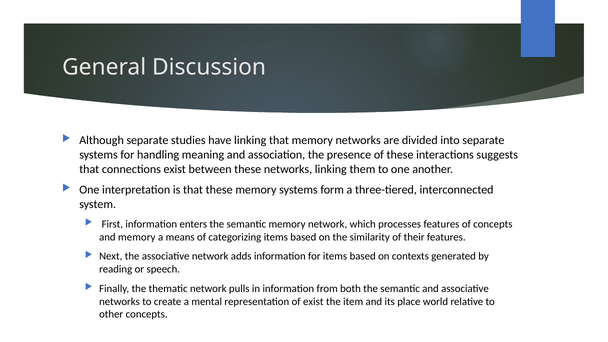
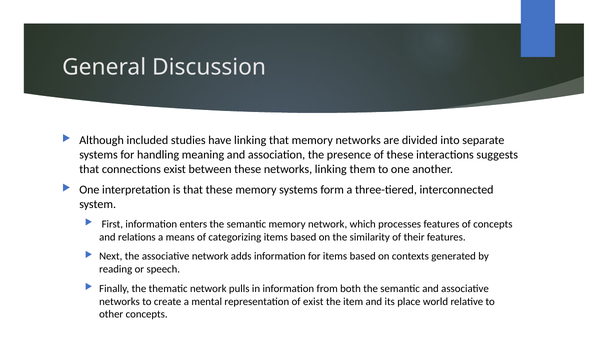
Although separate: separate -> included
and memory: memory -> relations
